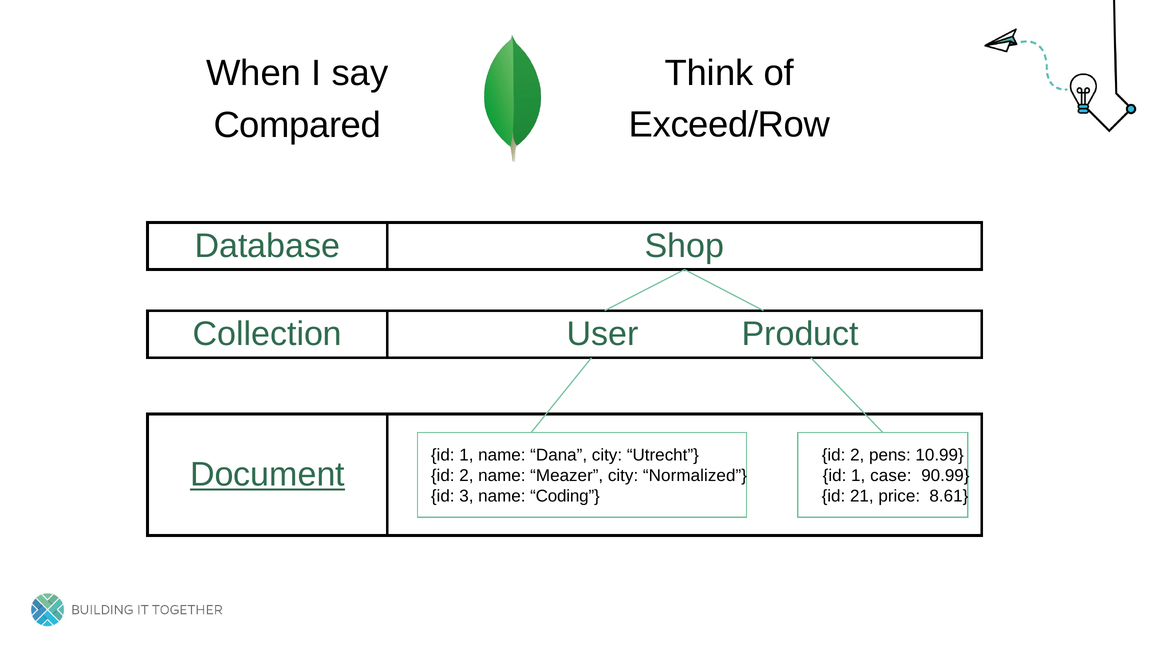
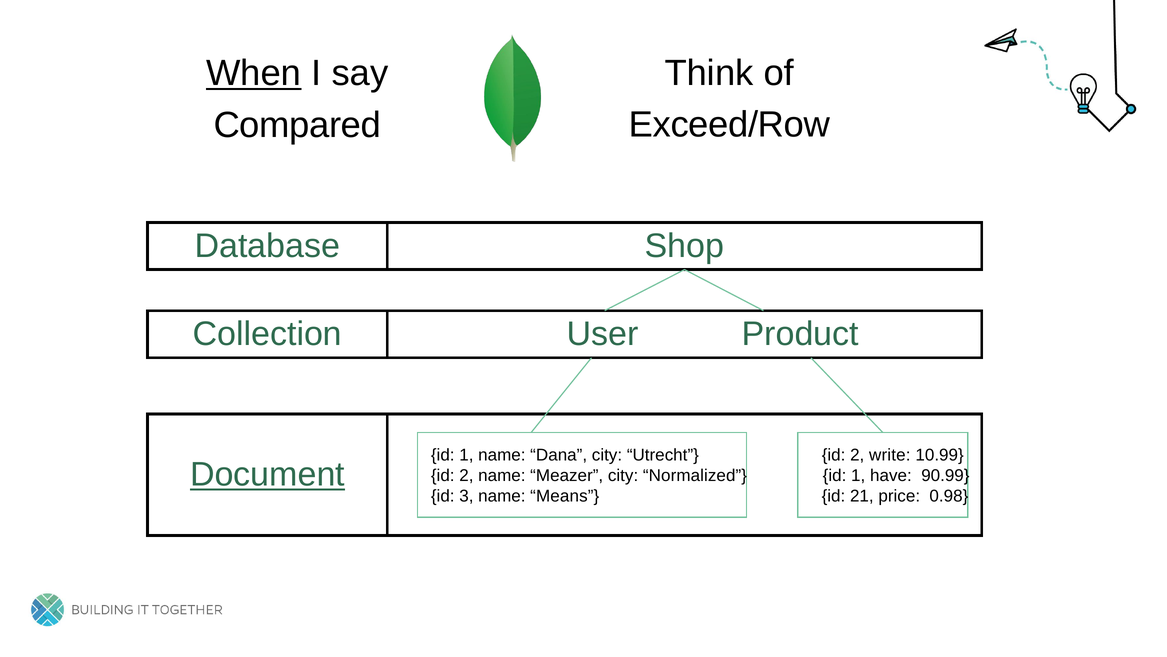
When underline: none -> present
pens: pens -> write
case: case -> have
Coding: Coding -> Means
8.61: 8.61 -> 0.98
